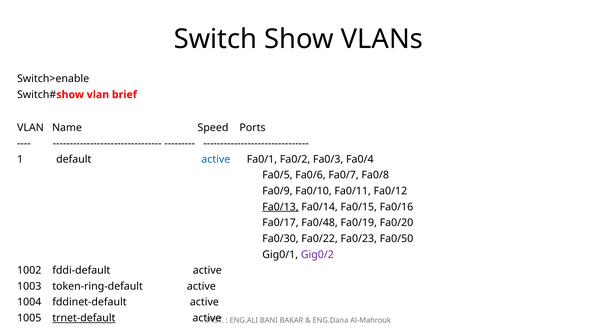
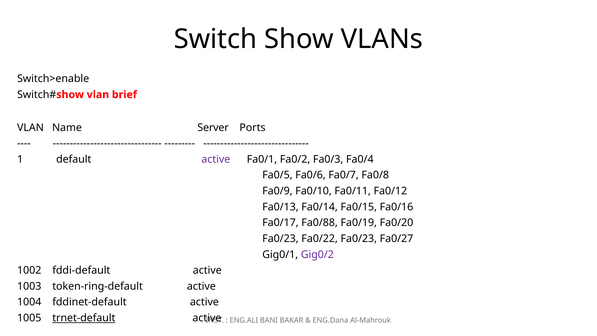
Speed: Speed -> Server
active at (216, 159) colour: blue -> purple
Fa0/13 underline: present -> none
Fa0/48: Fa0/48 -> Fa0/88
Fa0/30 at (280, 239): Fa0/30 -> Fa0/23
Fa0/50: Fa0/50 -> Fa0/27
